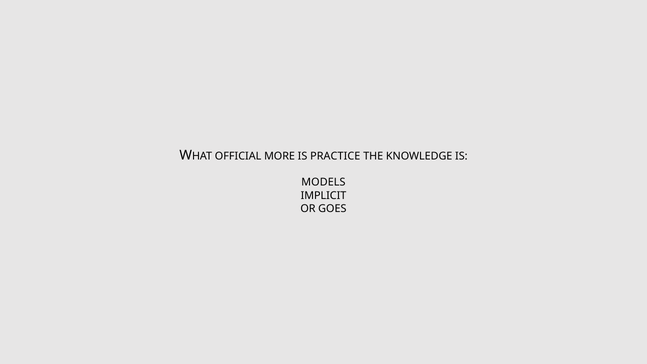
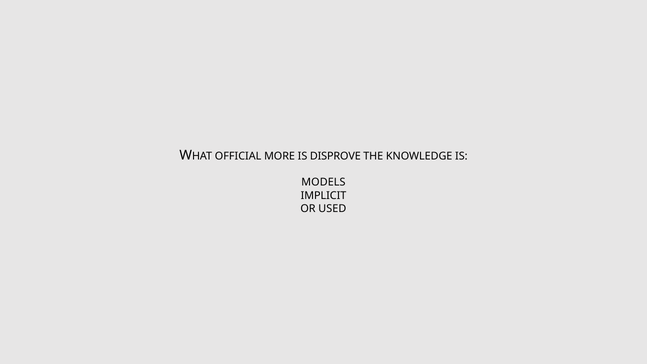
PRACTICE: PRACTICE -> DISPROVE
GOES: GOES -> USED
